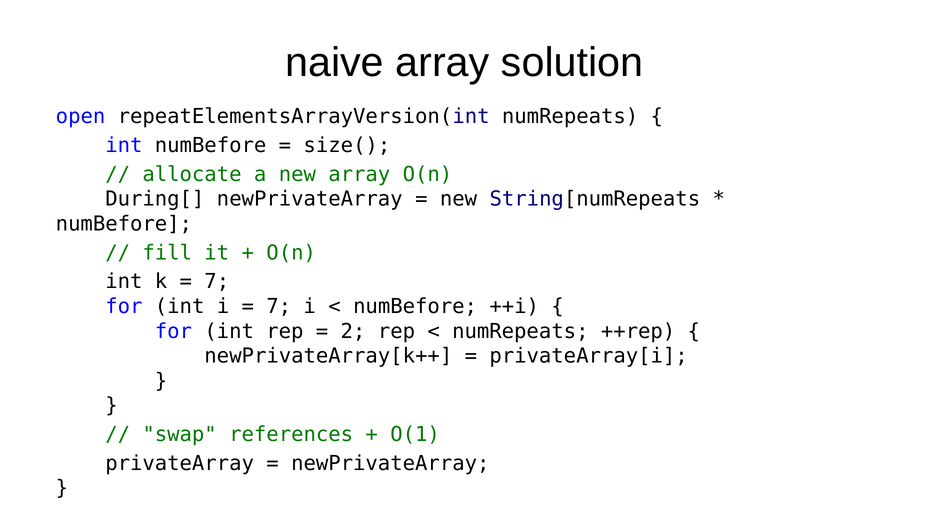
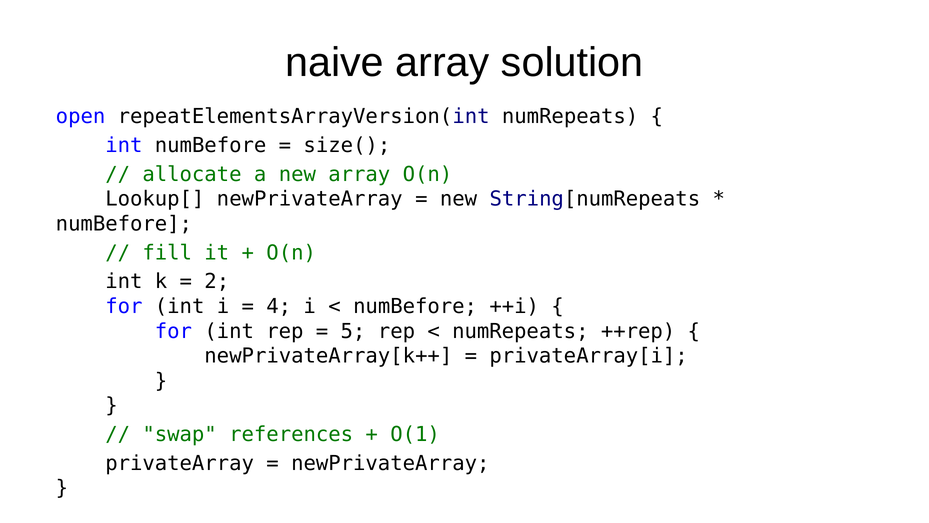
During[: During[ -> Lookup[
7 at (217, 281): 7 -> 2
7 at (279, 306): 7 -> 4
2: 2 -> 5
